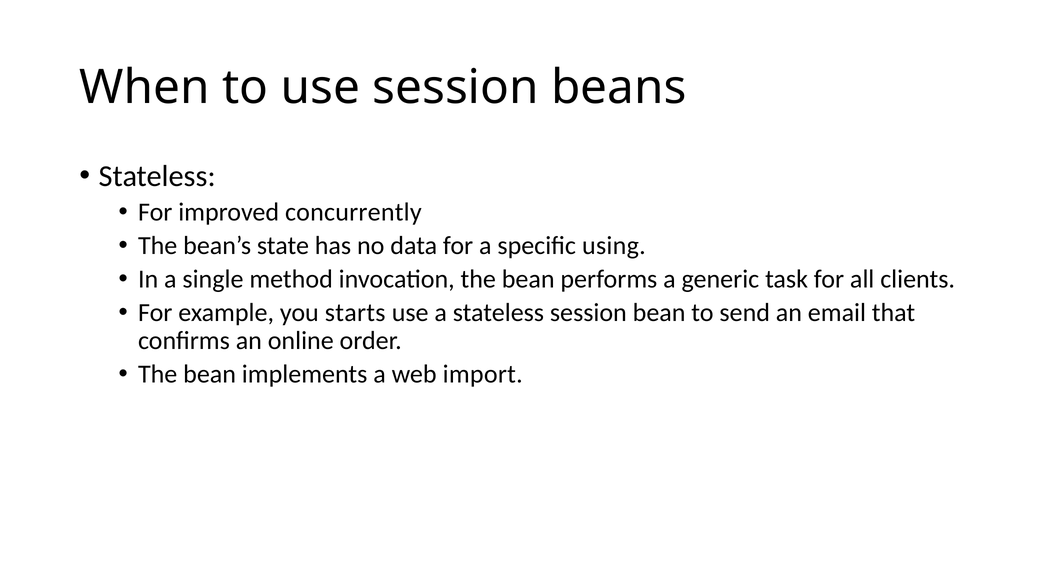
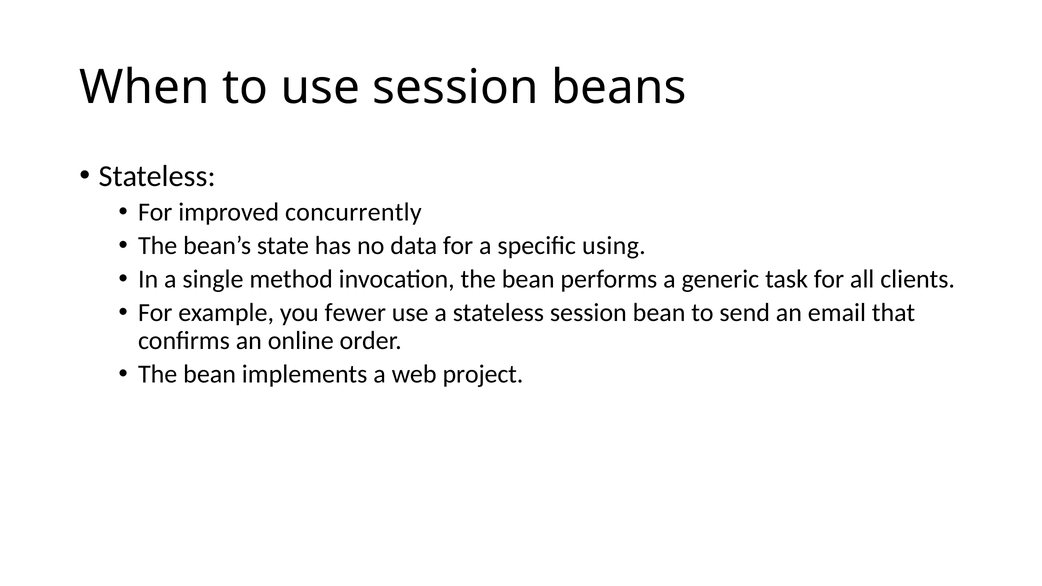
starts: starts -> fewer
import: import -> project
